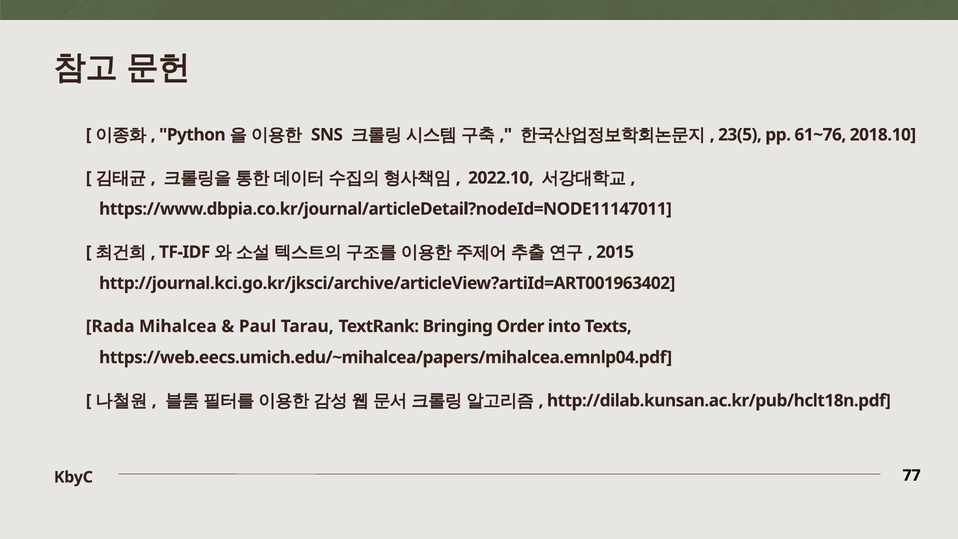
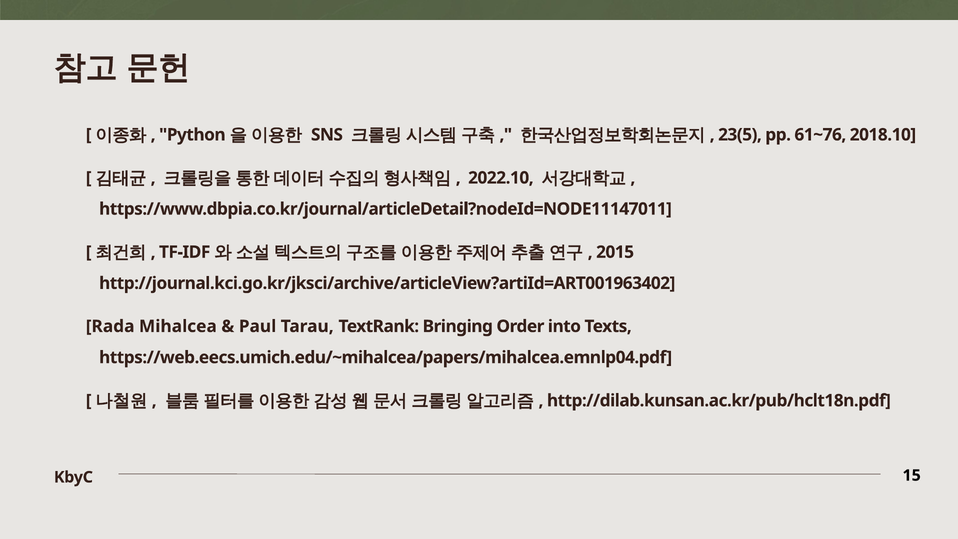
77: 77 -> 15
